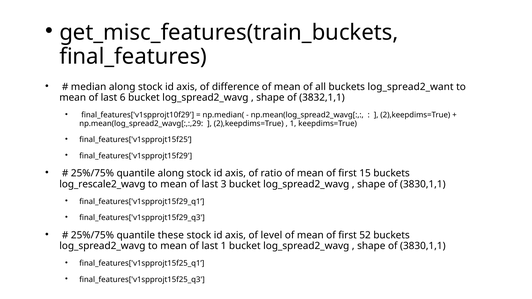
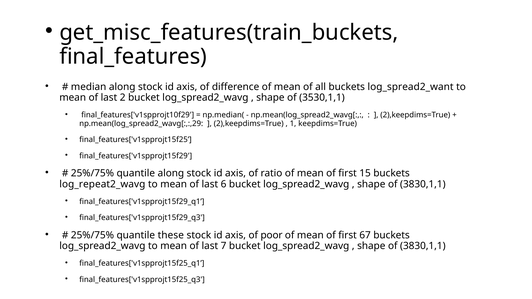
6: 6 -> 2
3832,1,1: 3832,1,1 -> 3530,1,1
log_rescale2_wavg: log_rescale2_wavg -> log_repeat2_wavg
3: 3 -> 6
level: level -> poor
52: 52 -> 67
last 1: 1 -> 7
